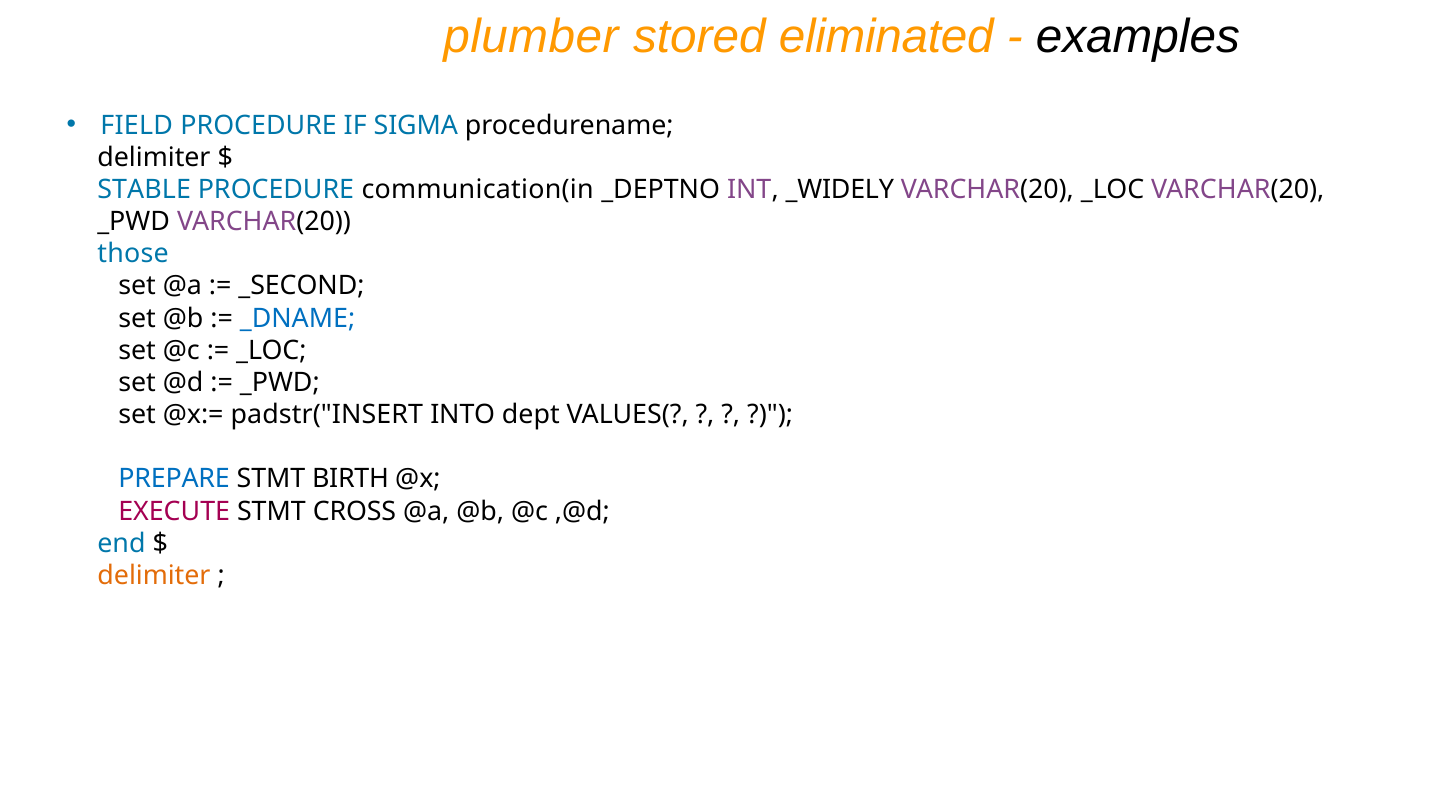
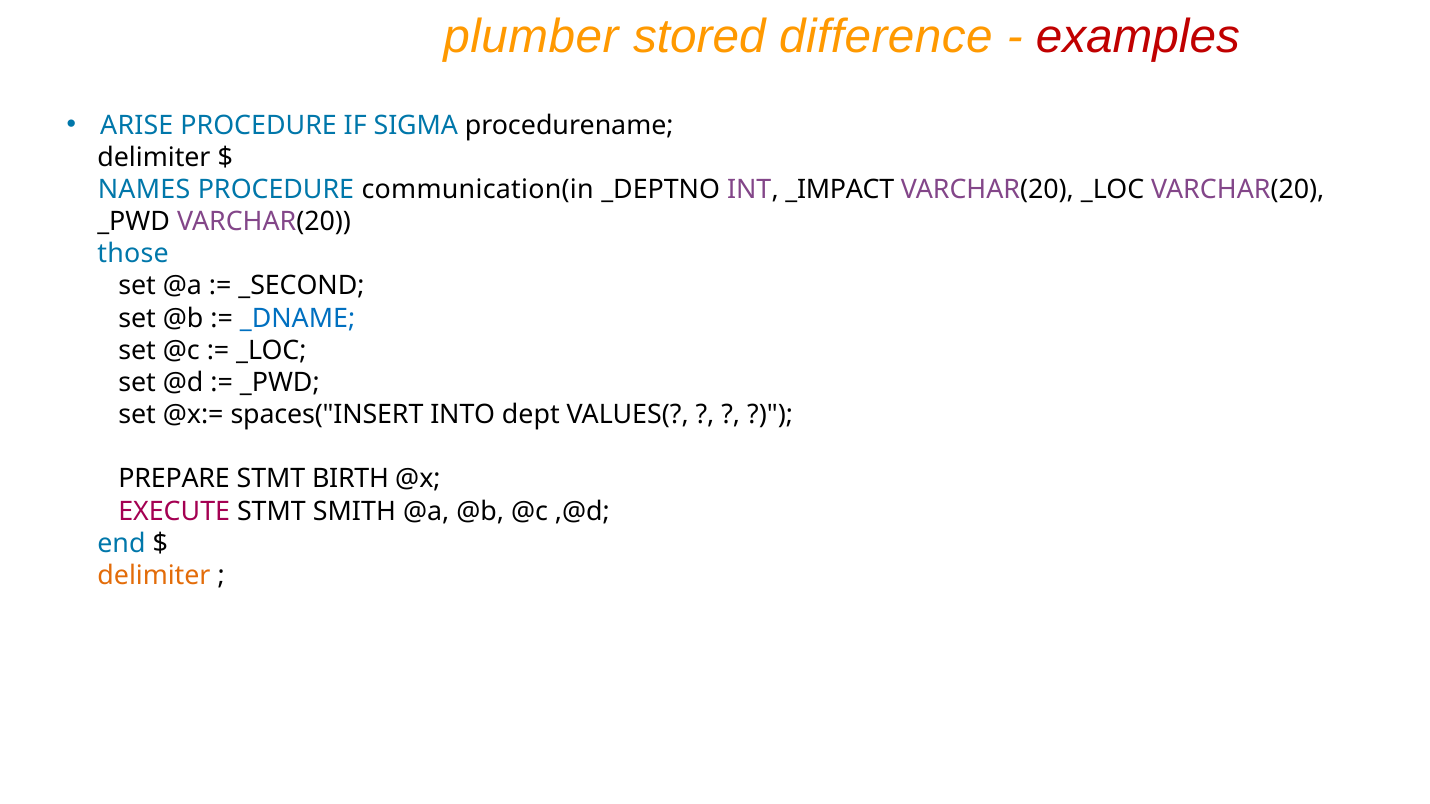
eliminated: eliminated -> difference
examples colour: black -> red
FIELD: FIELD -> ARISE
STABLE: STABLE -> NAMES
_WIDELY: _WIDELY -> _IMPACT
padstr("INSERT: padstr("INSERT -> spaces("INSERT
PREPARE colour: blue -> black
CROSS: CROSS -> SMITH
